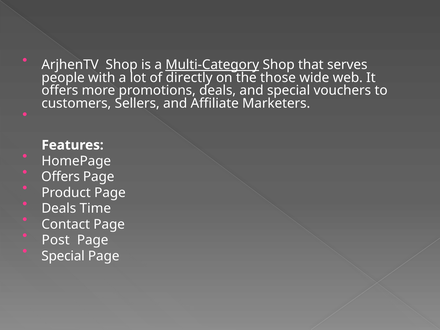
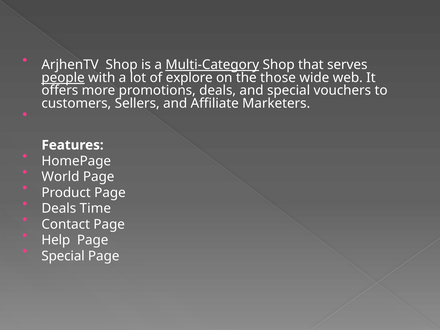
people underline: none -> present
directly: directly -> explore
Offers at (61, 177): Offers -> World
Post: Post -> Help
